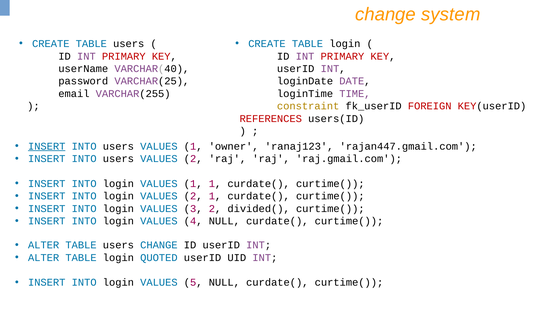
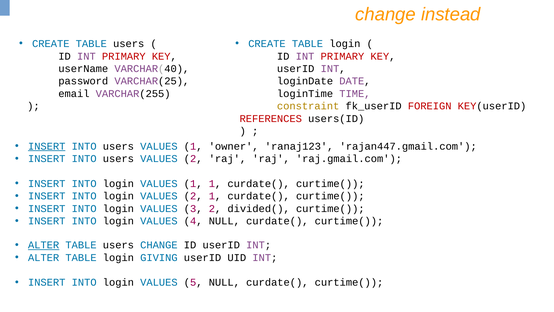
system: system -> instead
ALTER at (44, 245) underline: none -> present
QUOTED: QUOTED -> GIVING
